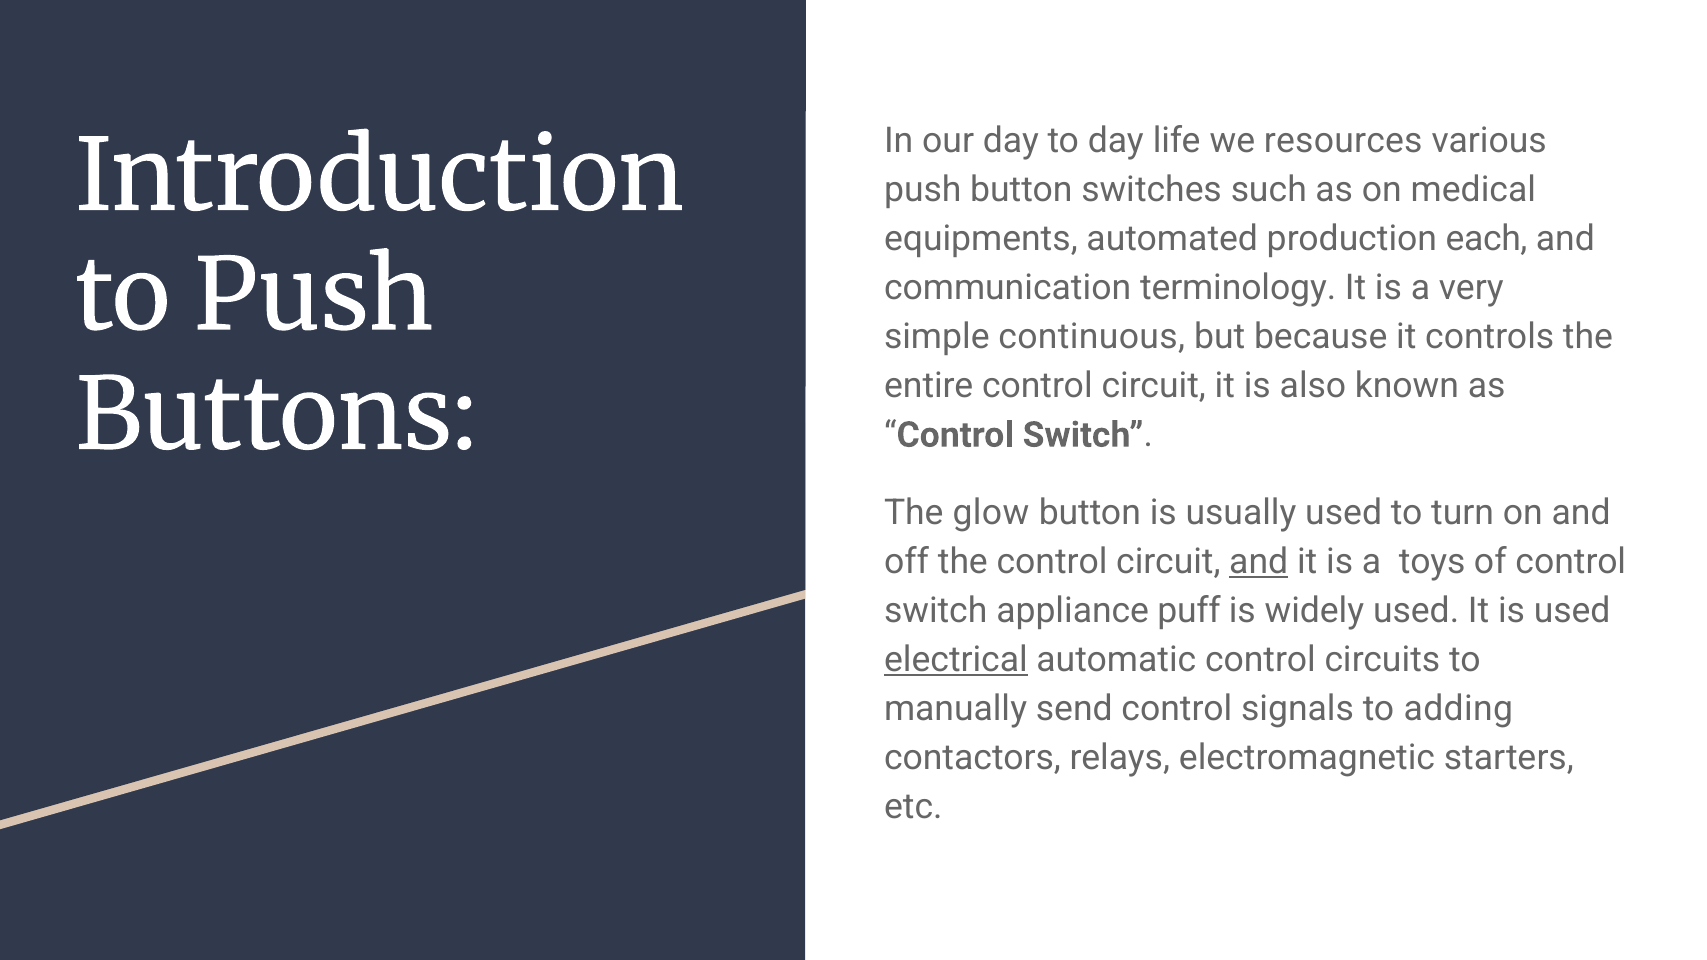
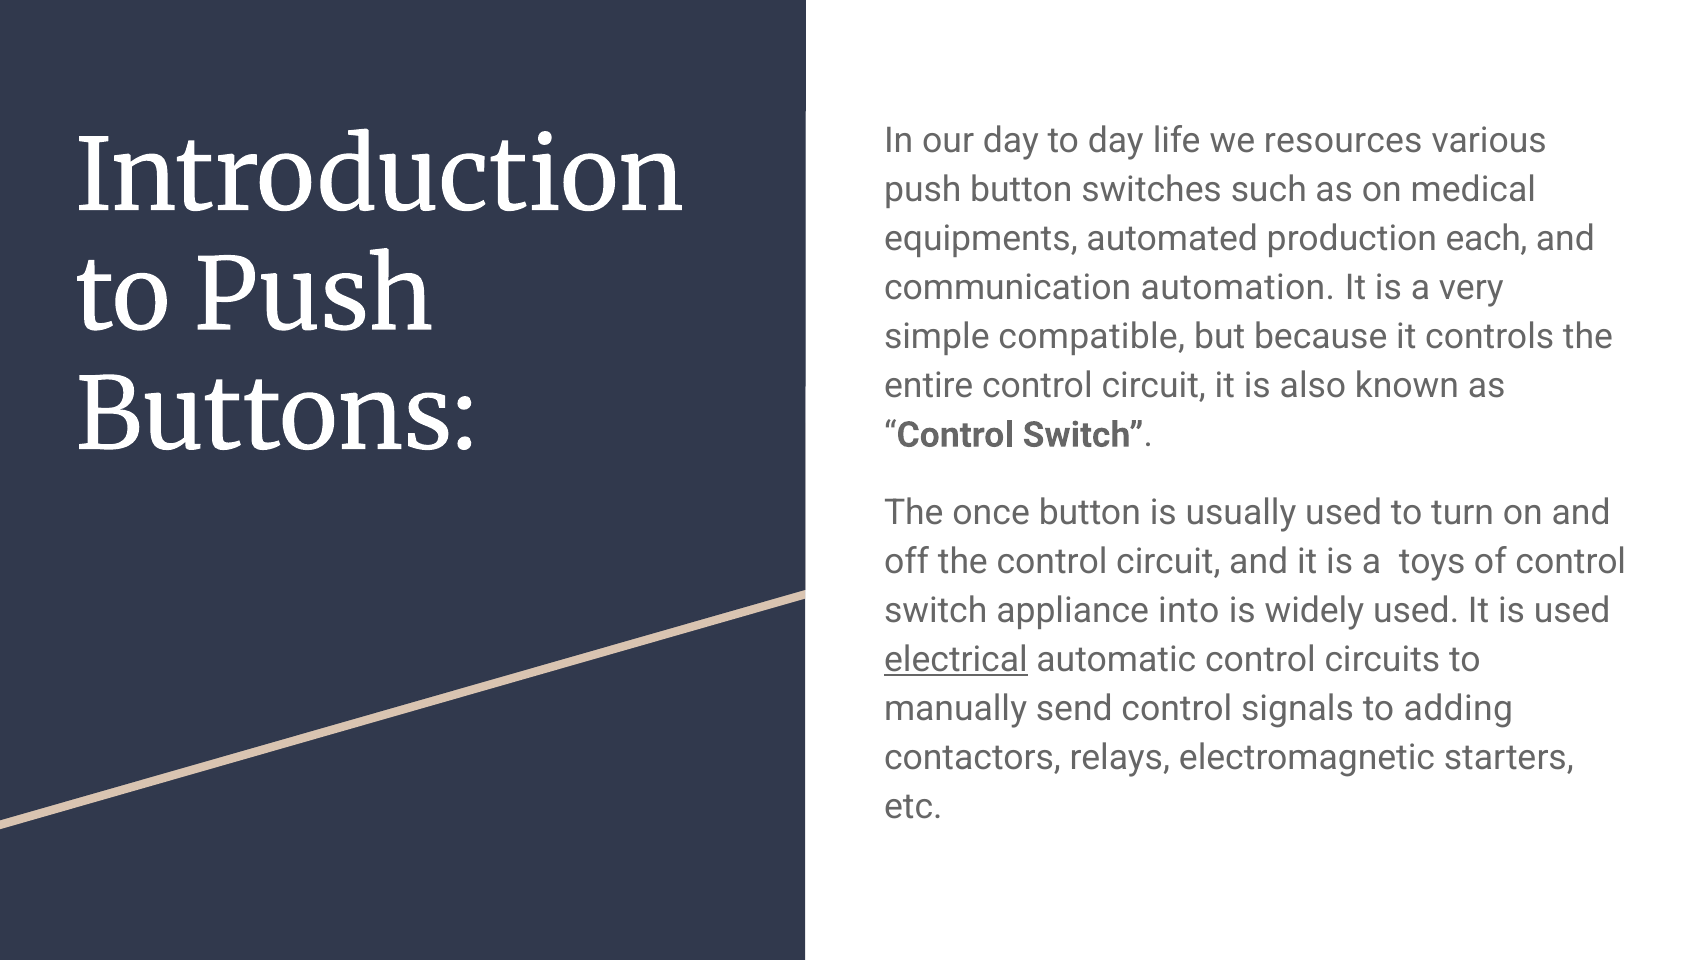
terminology: terminology -> automation
continuous: continuous -> compatible
glow: glow -> once
and at (1259, 562) underline: present -> none
puff: puff -> into
